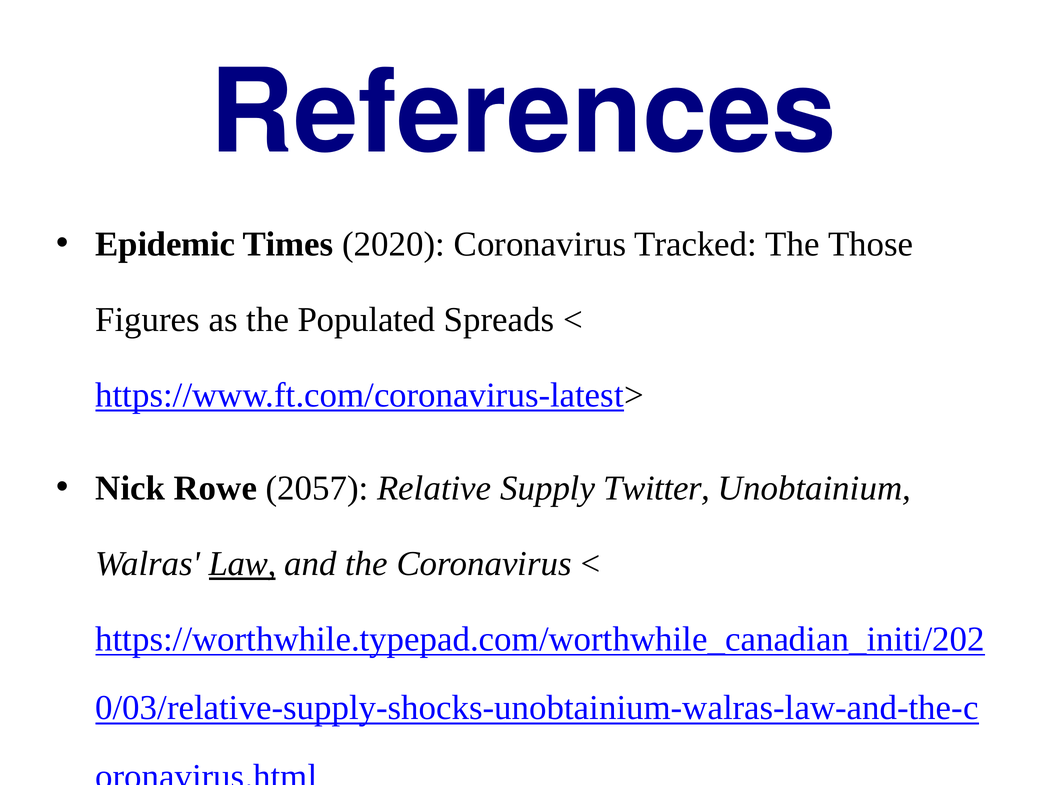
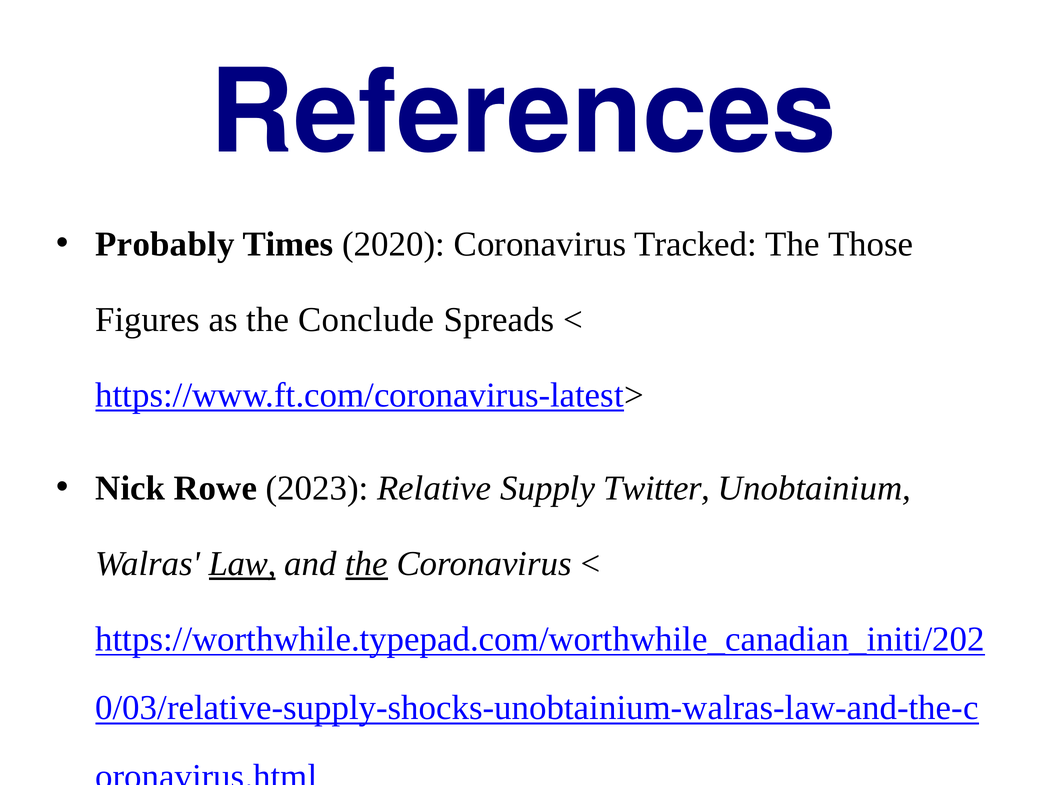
Epidemic: Epidemic -> Probably
Populated: Populated -> Conclude
2057: 2057 -> 2023
the at (367, 564) underline: none -> present
